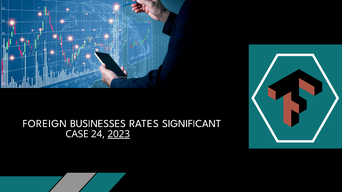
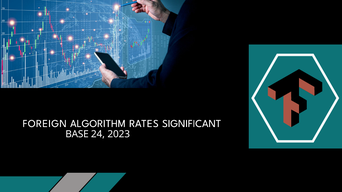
BUSINESSES: BUSINESSES -> ALGORITHM
CASE: CASE -> BASE
2023 underline: present -> none
